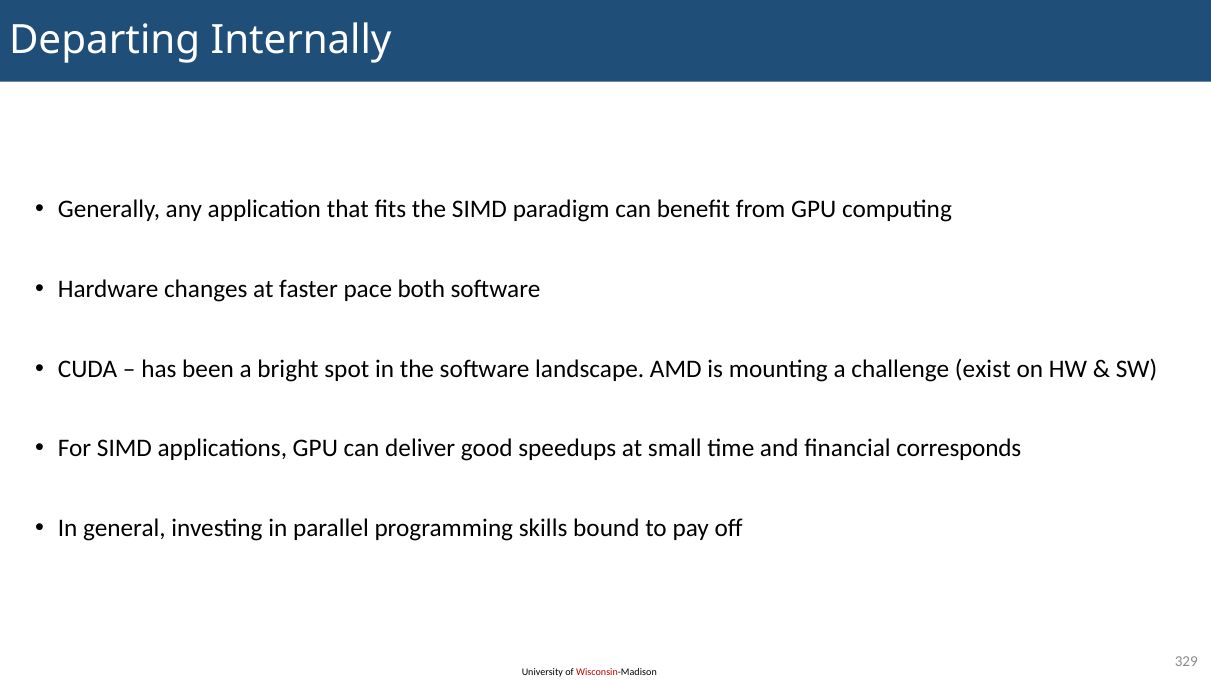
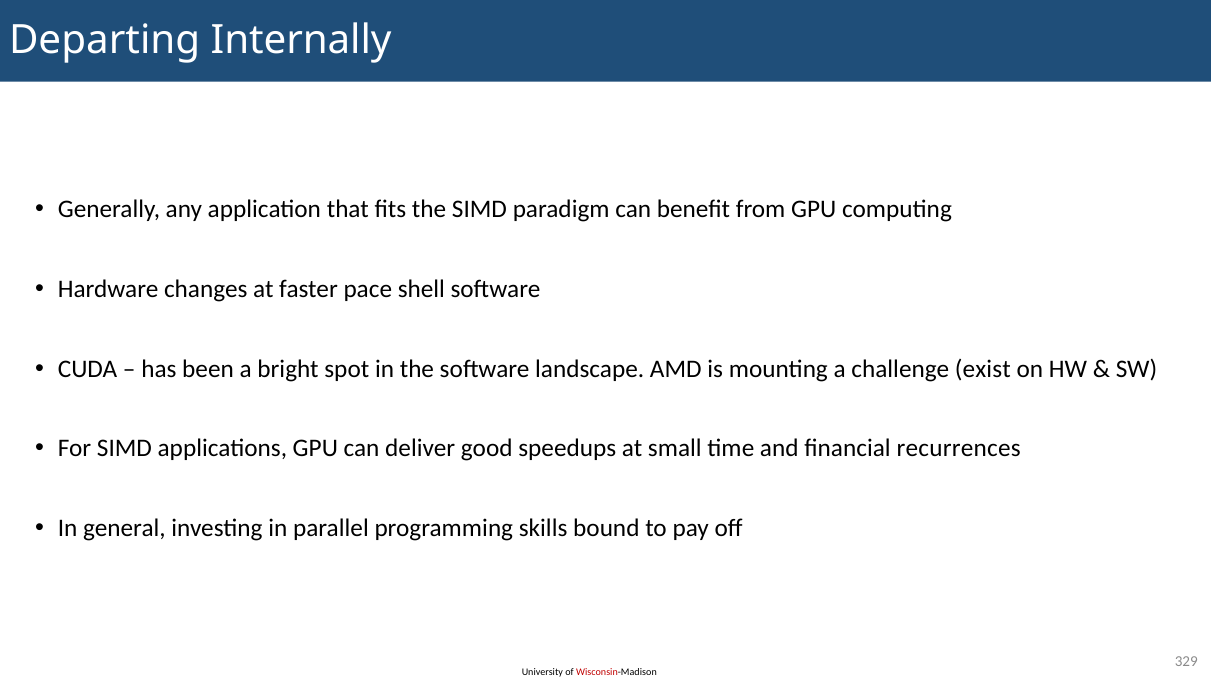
both: both -> shell
corresponds: corresponds -> recurrences
